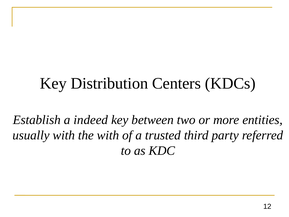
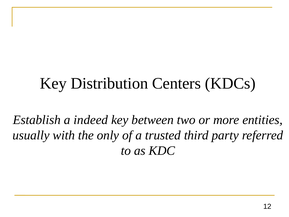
the with: with -> only
